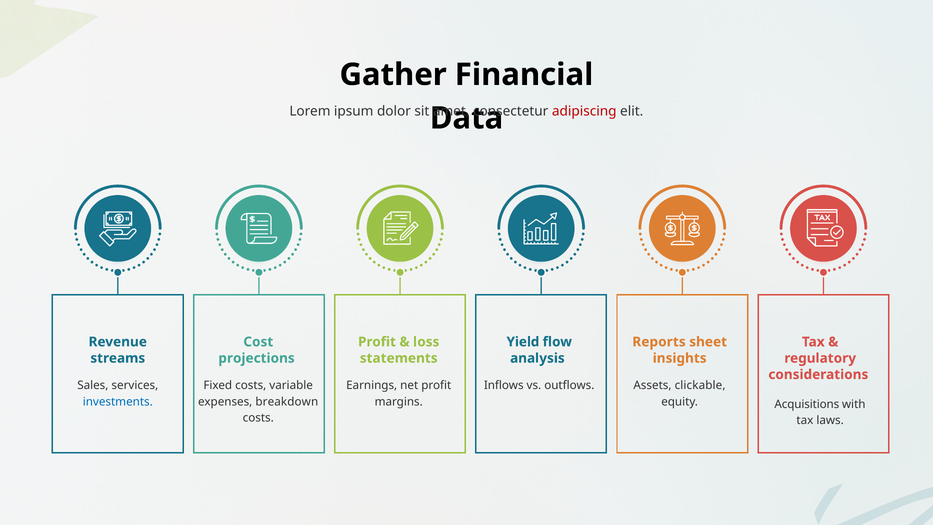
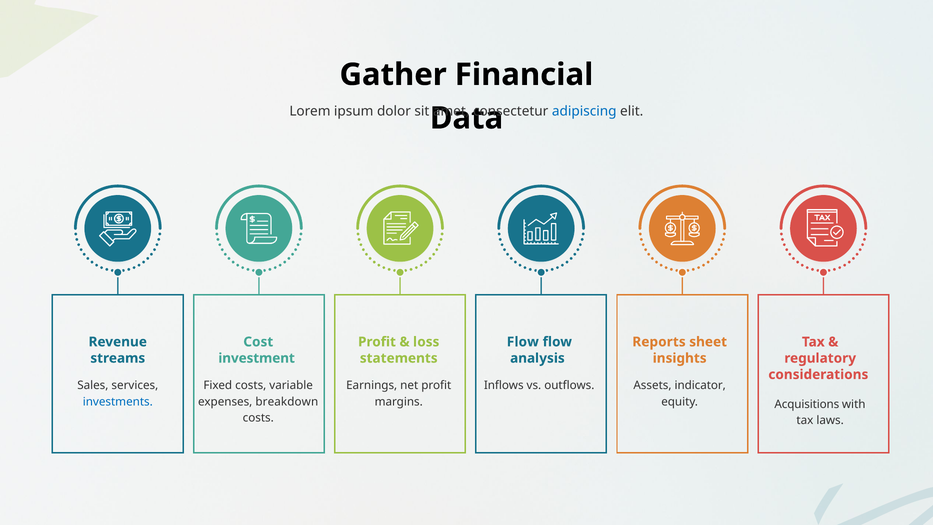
adipiscing colour: red -> blue
Yield at (523, 342): Yield -> Flow
projections: projections -> investment
clickable: clickable -> indicator
